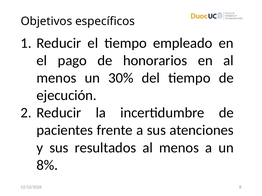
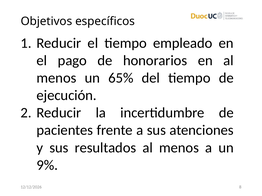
30%: 30% -> 65%
8%: 8% -> 9%
